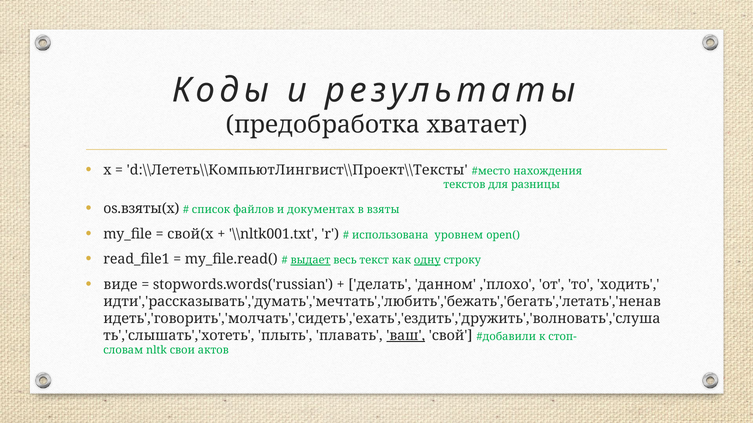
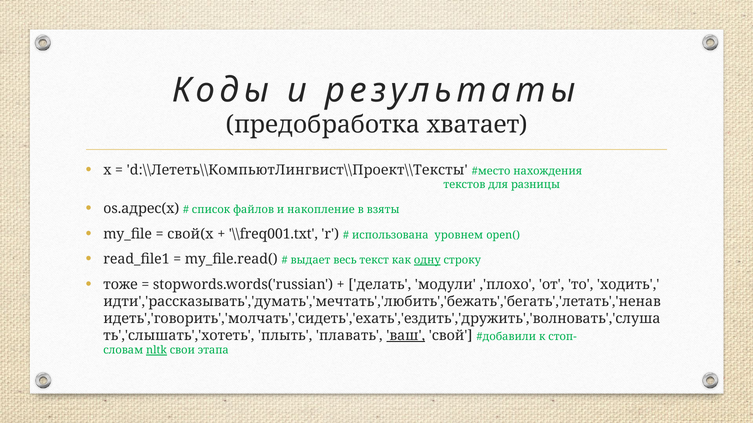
os.взяты(x: os.взяты(x -> os.адрес(x
документах: документах -> накопление
\\nltk001.txt: \\nltk001.txt -> \\freq001.txt
выдает underline: present -> none
виде: виде -> тоже
данном: данном -> модули
nltk underline: none -> present
актов: актов -> этапа
